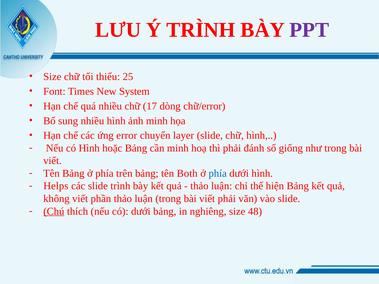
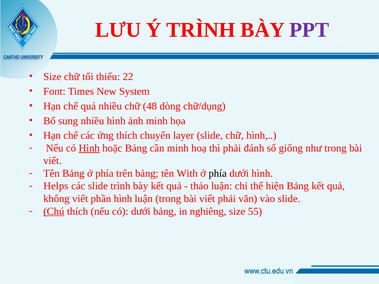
25: 25 -> 22
17: 17 -> 48
chữ/error: chữ/error -> chữ/dụng
ứng error: error -> thích
Hình at (89, 148) underline: none -> present
Both: Both -> With
phía at (218, 174) colour: blue -> black
phần thảo: thảo -> hình
48: 48 -> 55
